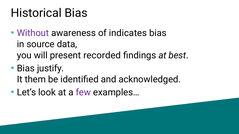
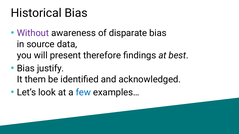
indicates: indicates -> disparate
recorded: recorded -> therefore
few colour: purple -> blue
